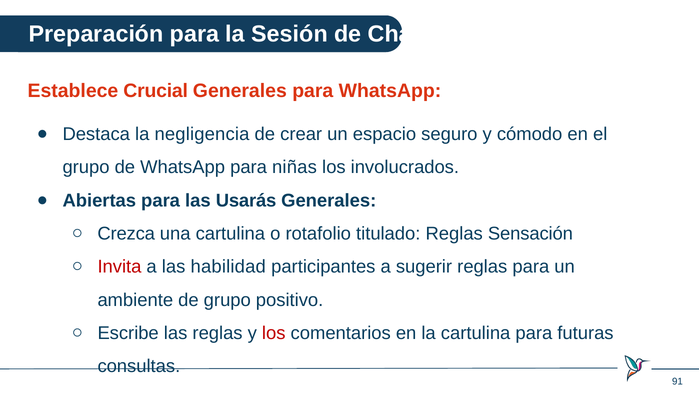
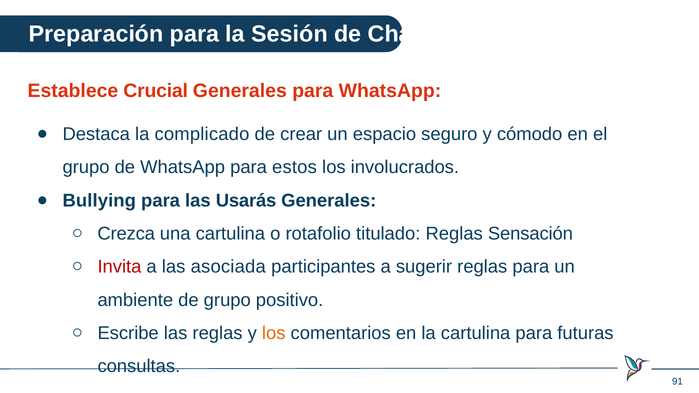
negligencia: negligencia -> complicado
niñas: niñas -> estos
Abiertas: Abiertas -> Bullying
habilidad: habilidad -> asociada
los at (274, 333) colour: red -> orange
